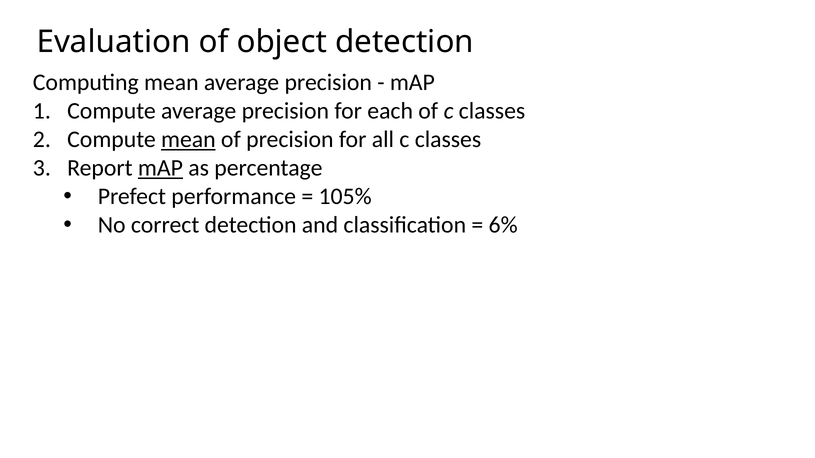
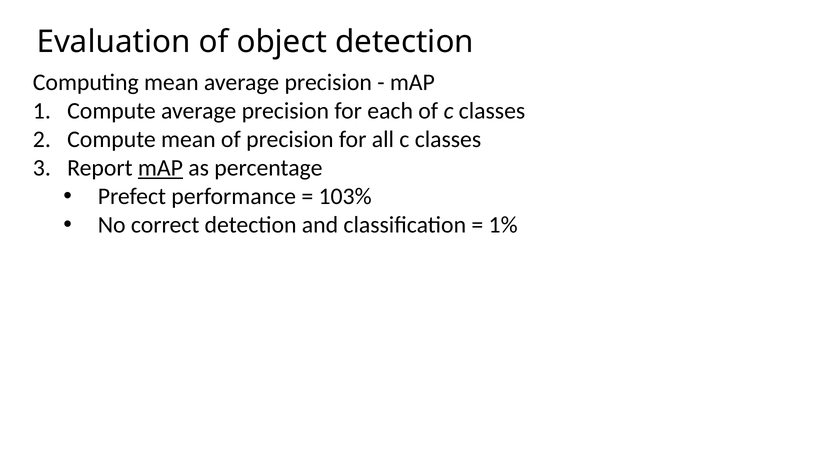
mean at (188, 140) underline: present -> none
105%: 105% -> 103%
6%: 6% -> 1%
